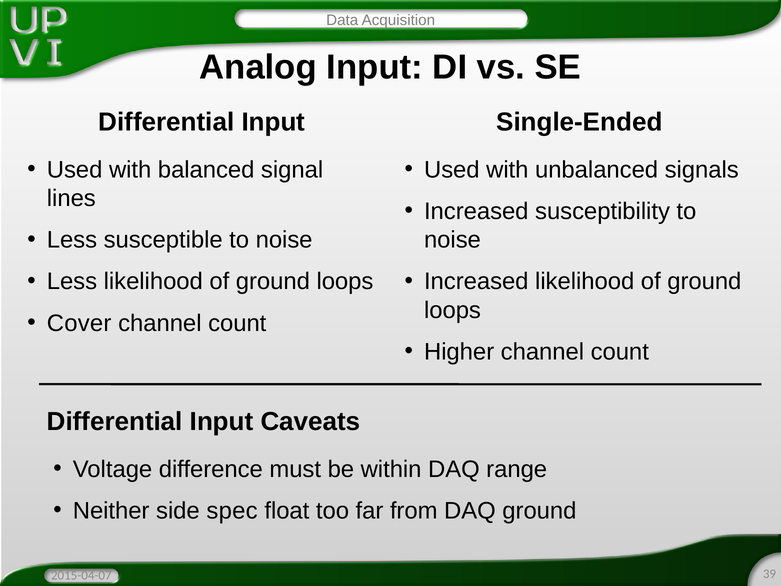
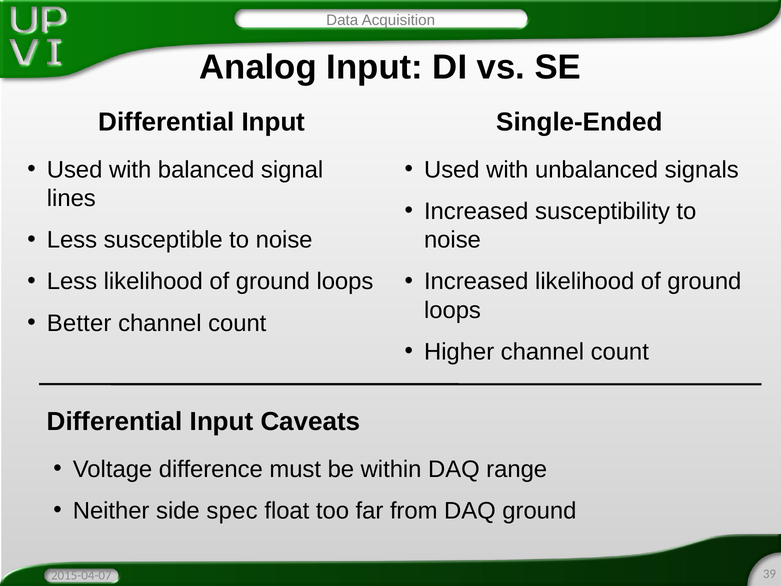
Cover: Cover -> Better
